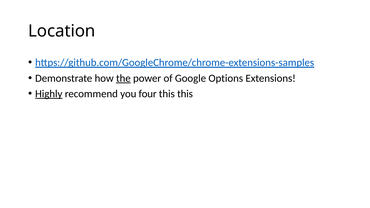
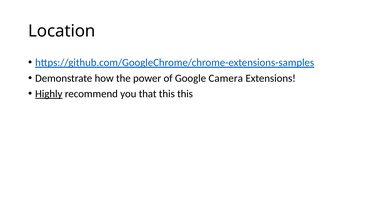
the underline: present -> none
Options: Options -> Camera
four: four -> that
